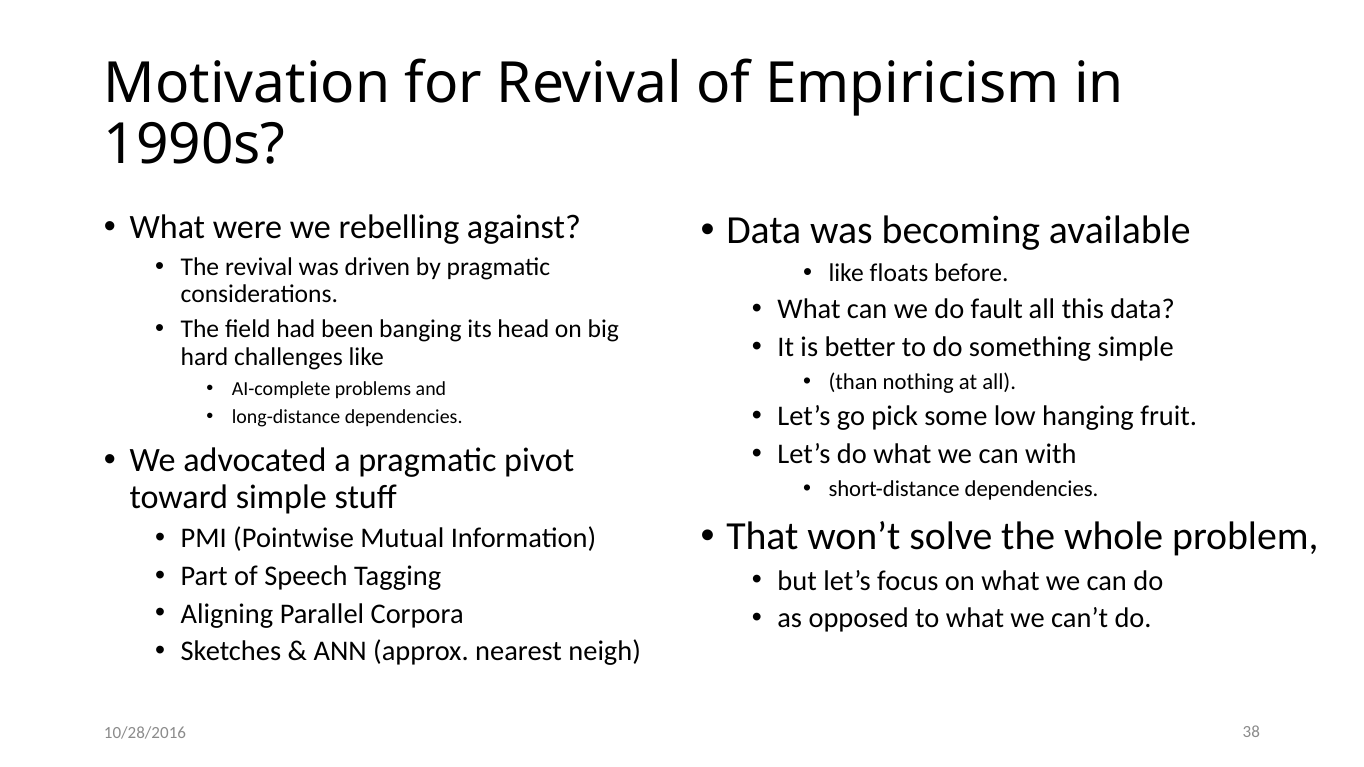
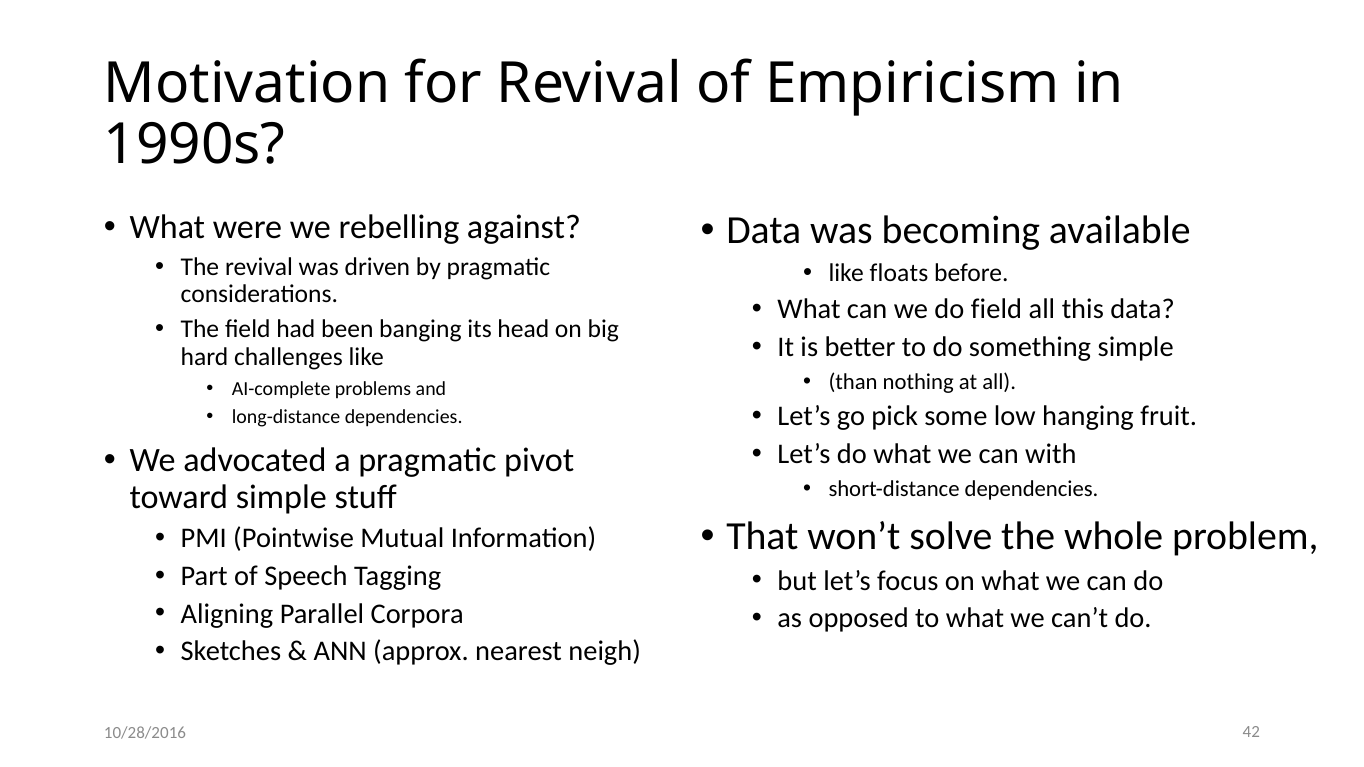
do fault: fault -> field
38: 38 -> 42
